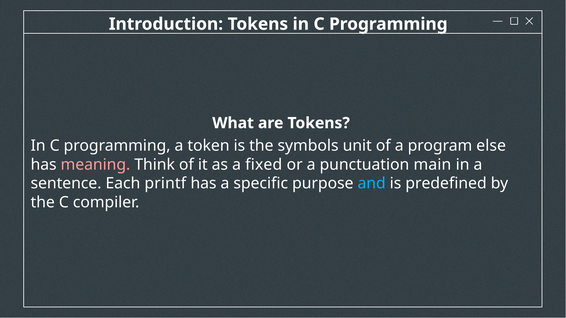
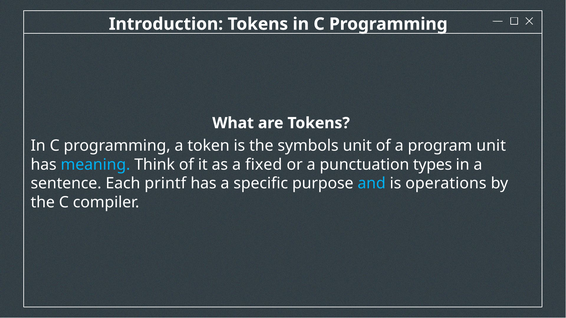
program else: else -> unit
meaning colour: pink -> light blue
main: main -> types
predefined: predefined -> operations
